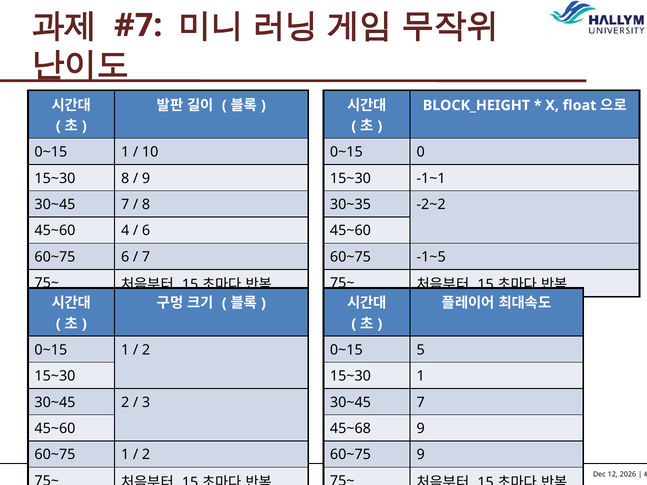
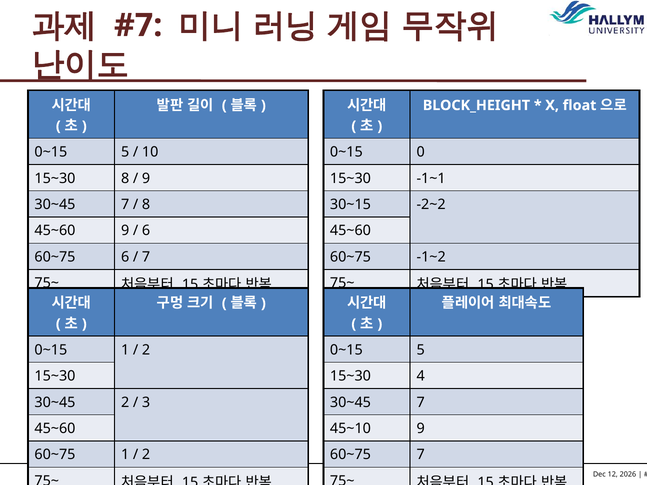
1 at (125, 152): 1 -> 5
30~35: 30~35 -> 30~15
45~60 4: 4 -> 9
-1~5: -1~5 -> -1~2
15~30 1: 1 -> 4
45~68: 45~68 -> 45~10
60~75 9: 9 -> 7
